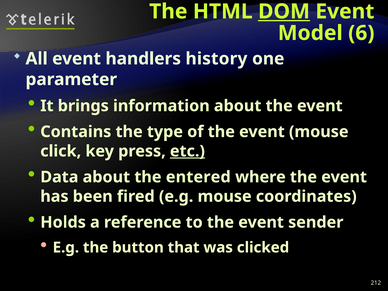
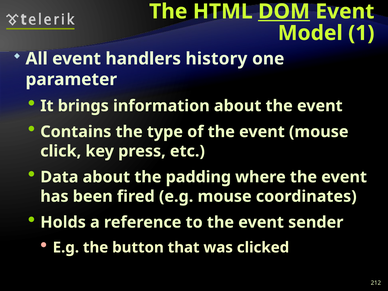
6: 6 -> 1
etc underline: present -> none
entered: entered -> padding
